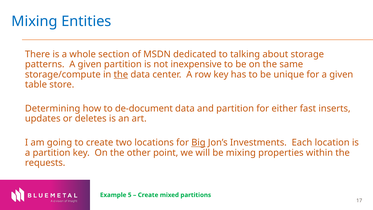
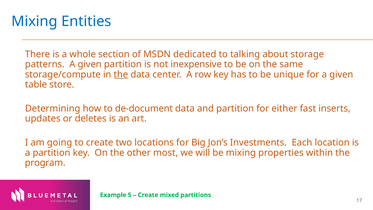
Big underline: present -> none
point: point -> most
requests: requests -> program
